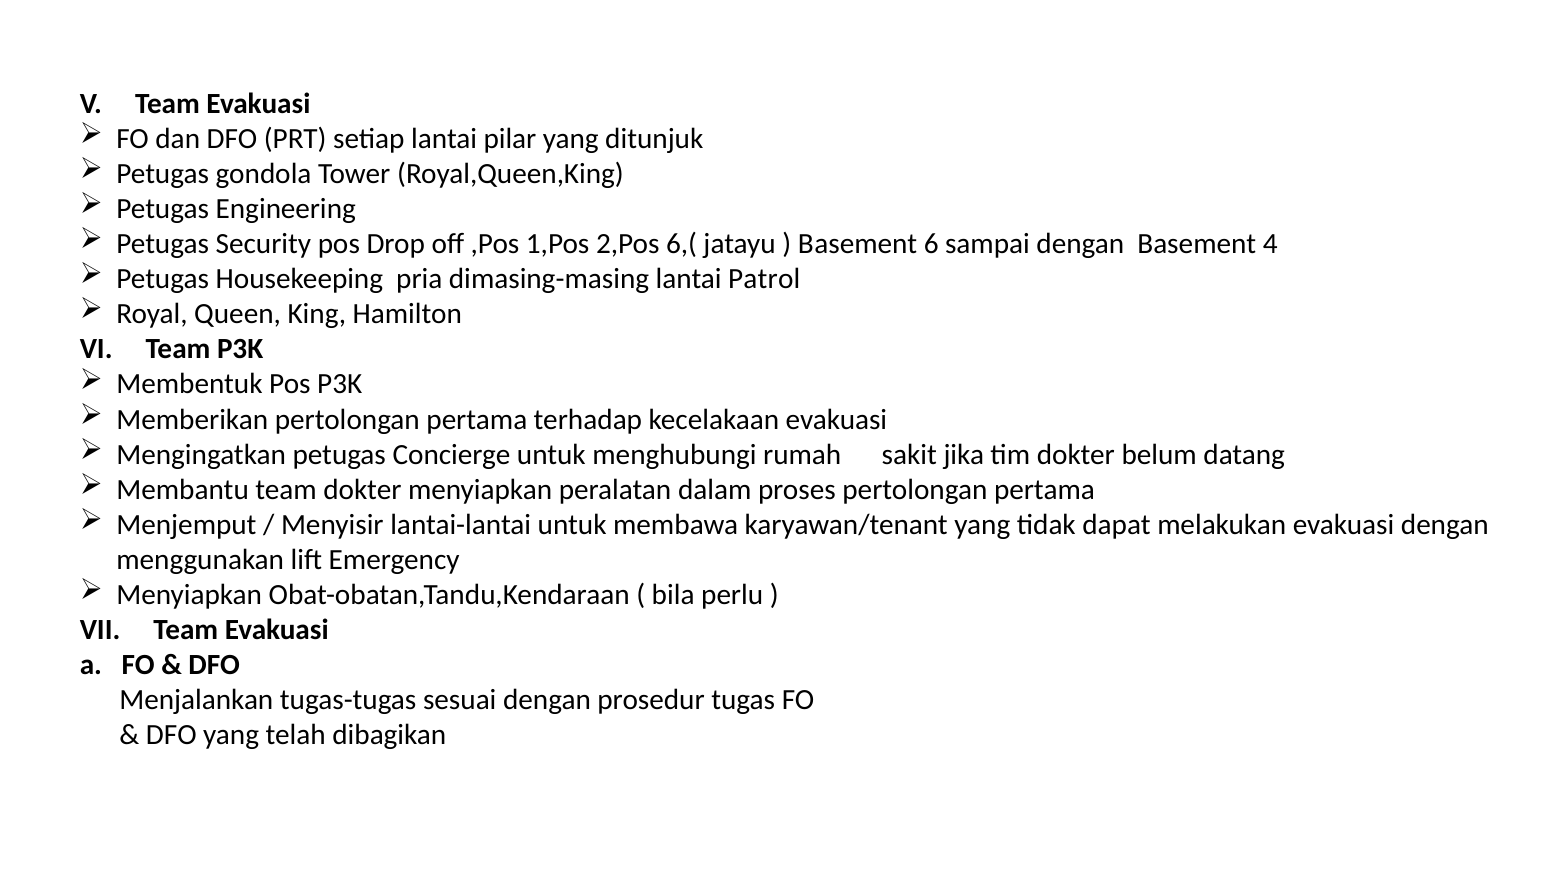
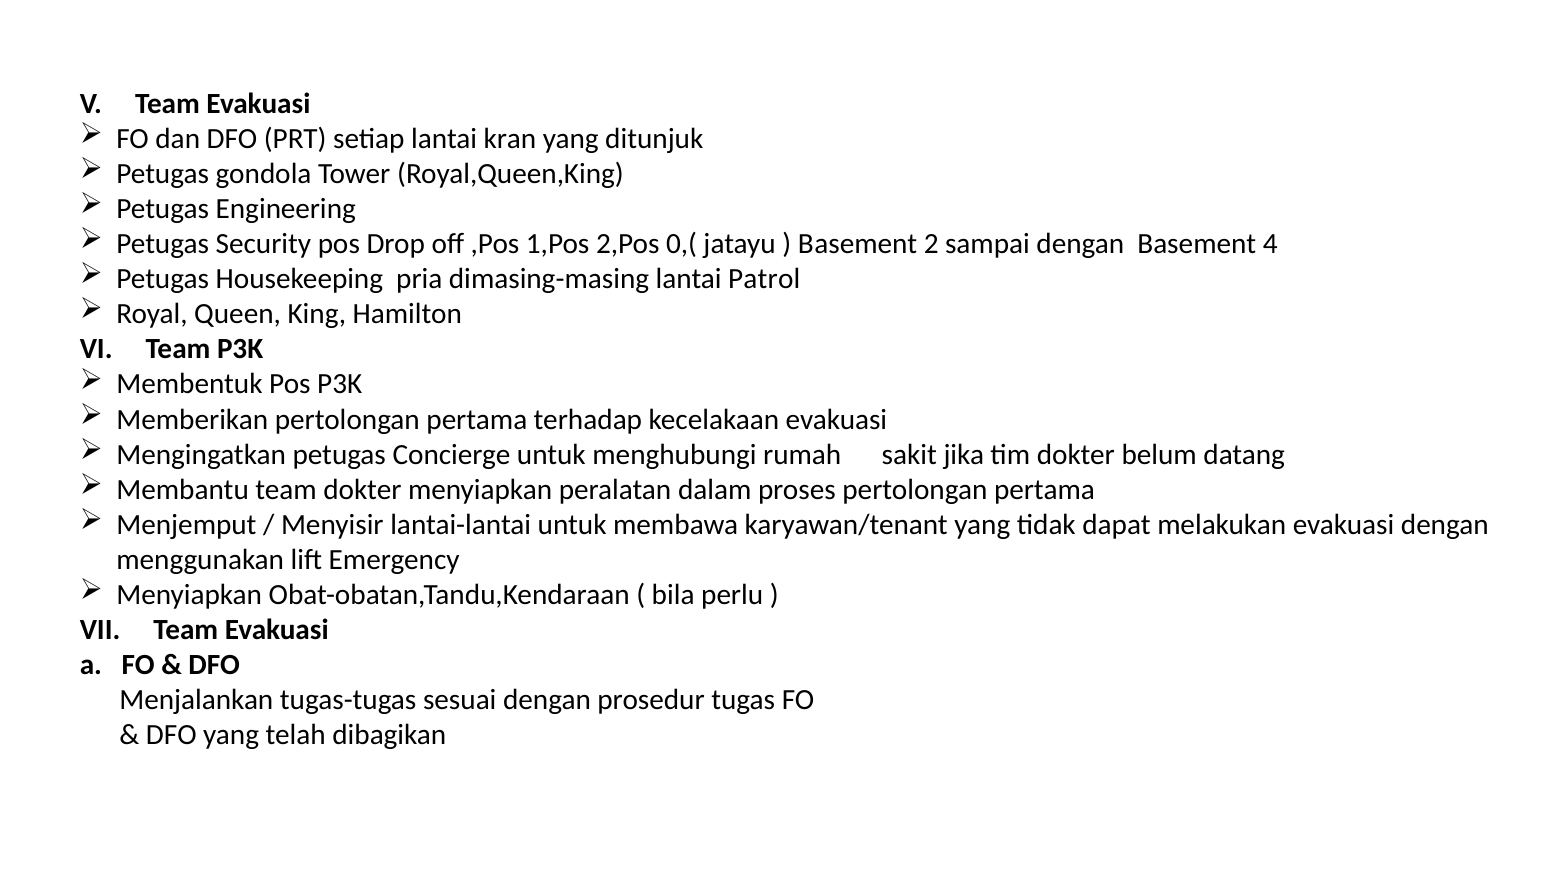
pilar: pilar -> kran
6,(: 6,( -> 0,(
6: 6 -> 2
